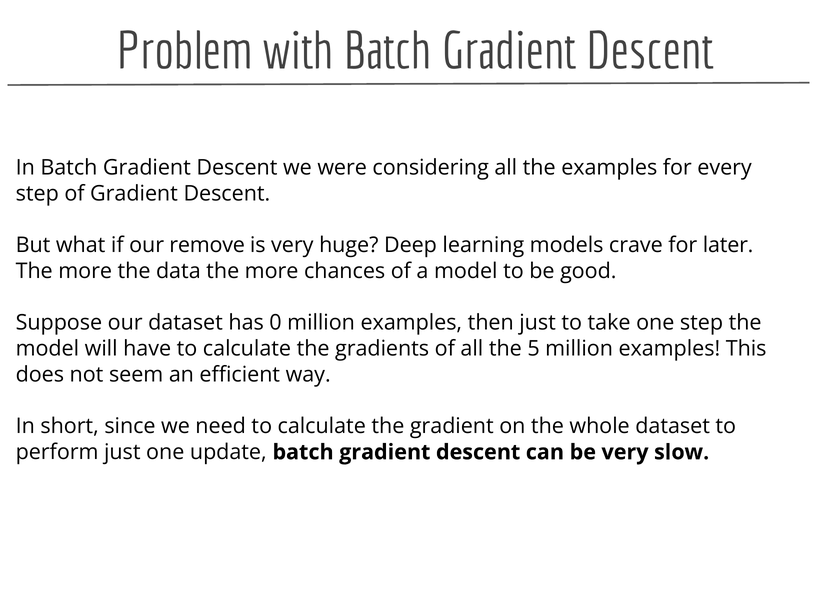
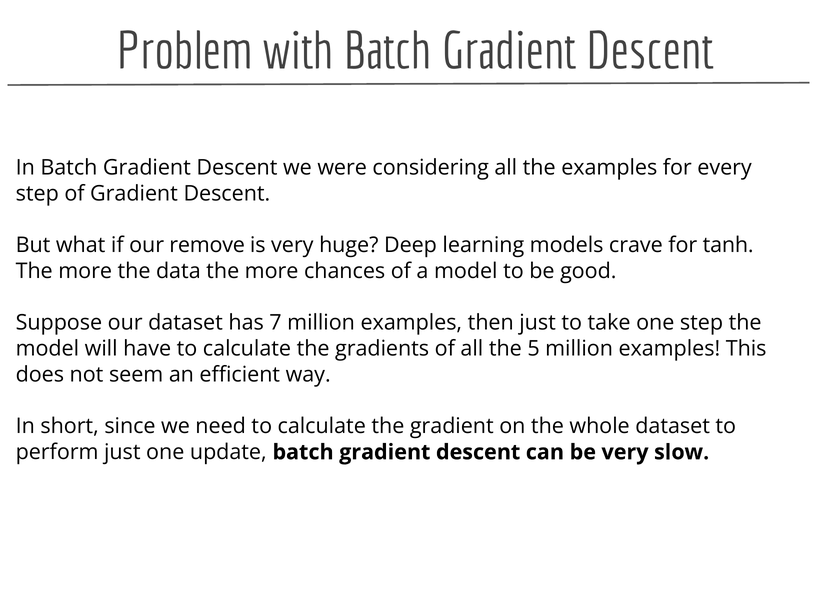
later: later -> tanh
0: 0 -> 7
